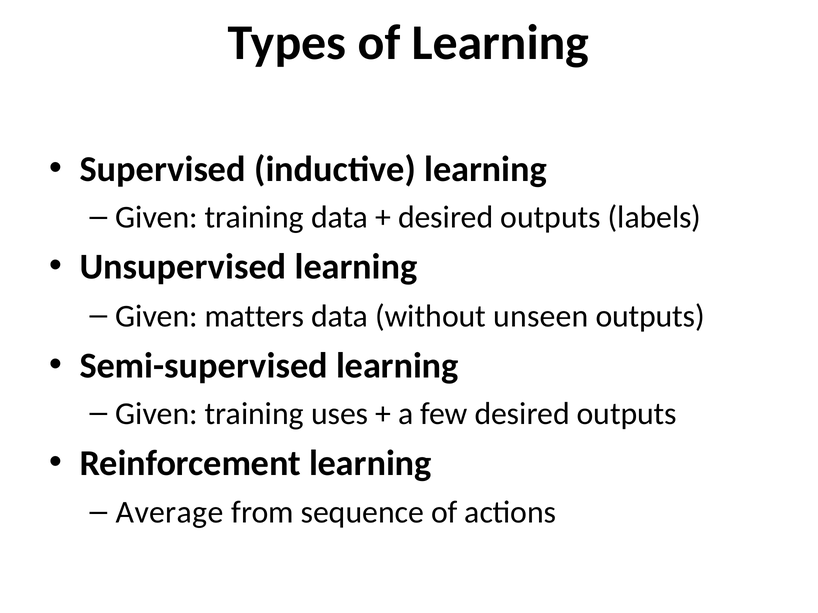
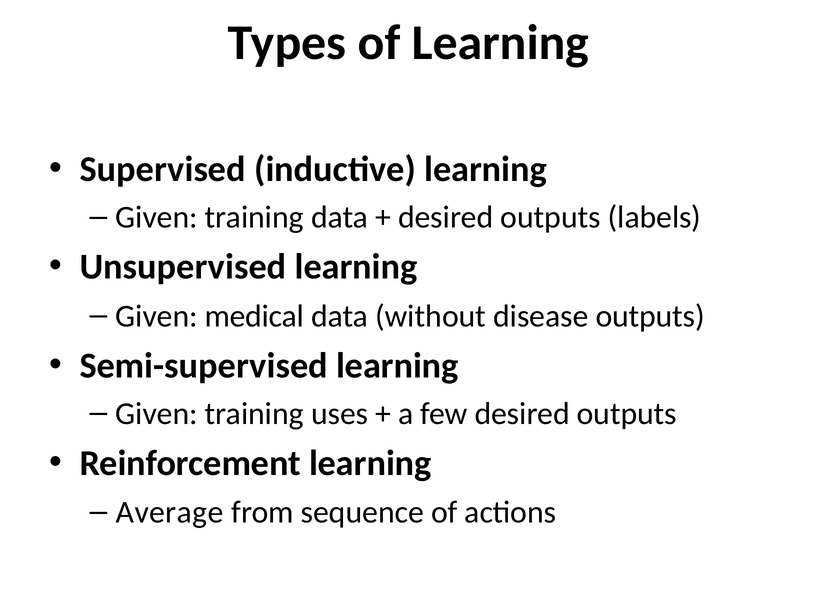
matters: matters -> medical
unseen: unseen -> disease
